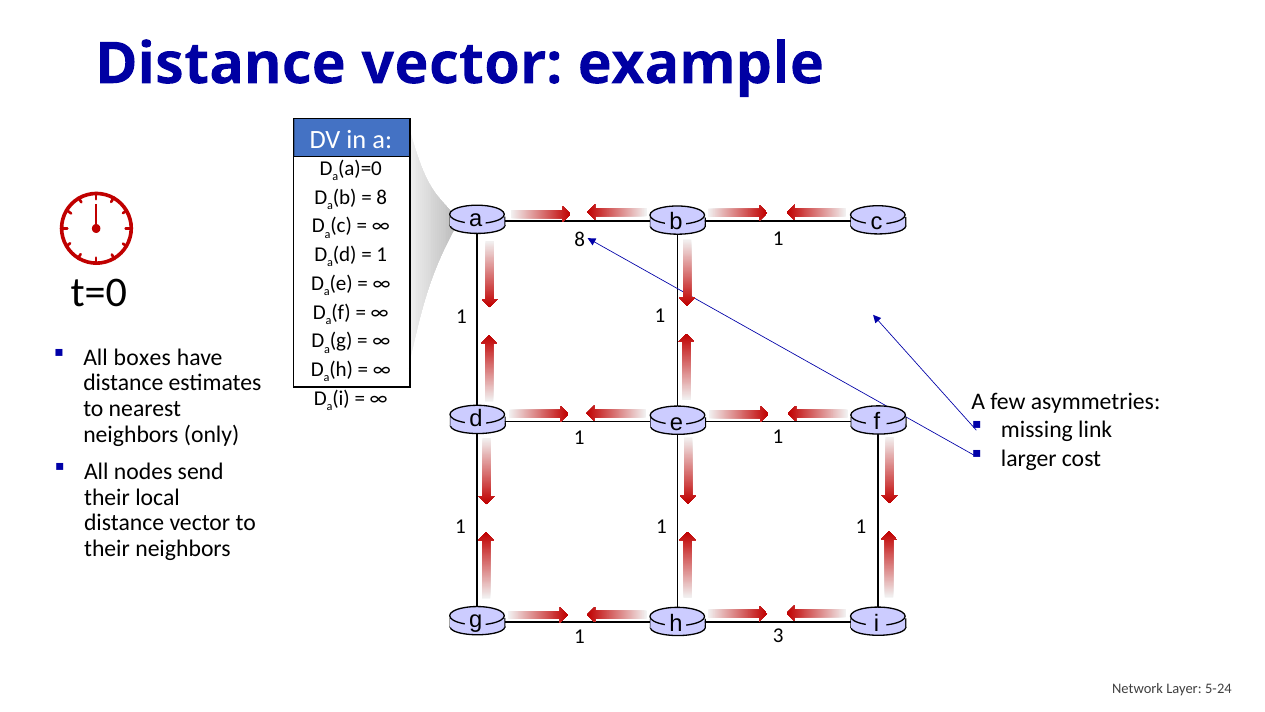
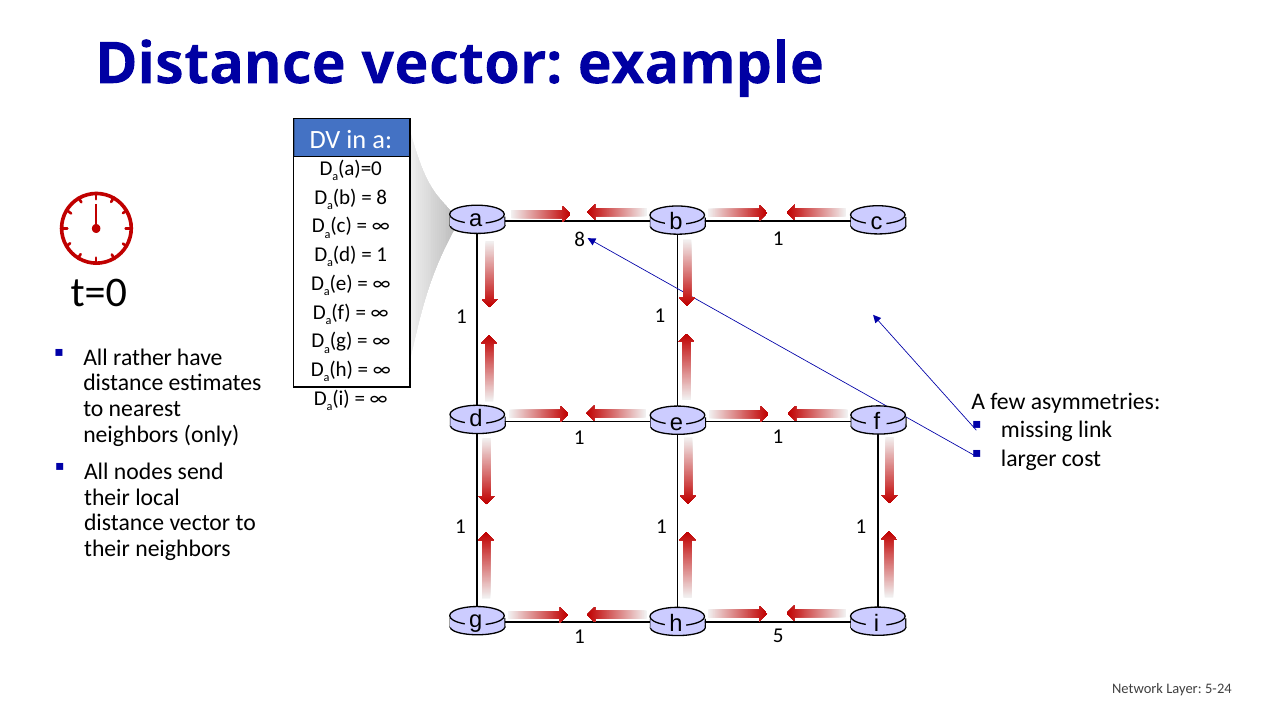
boxes: boxes -> rather
3: 3 -> 5
